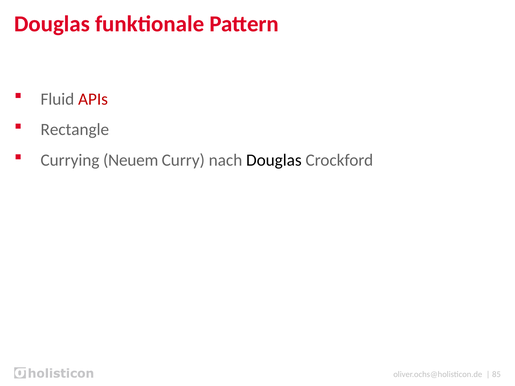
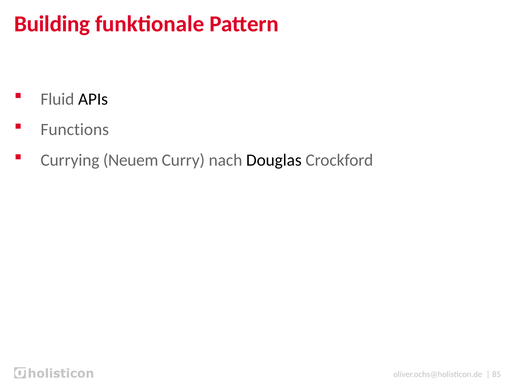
Douglas at (52, 24): Douglas -> Building
APIs colour: red -> black
Rectangle: Rectangle -> Functions
